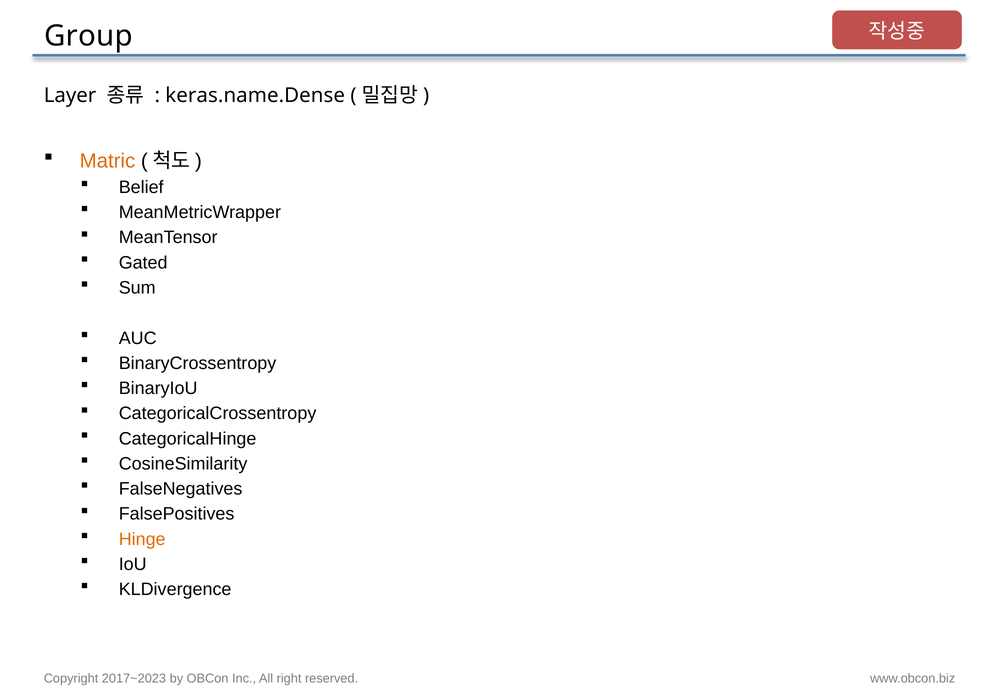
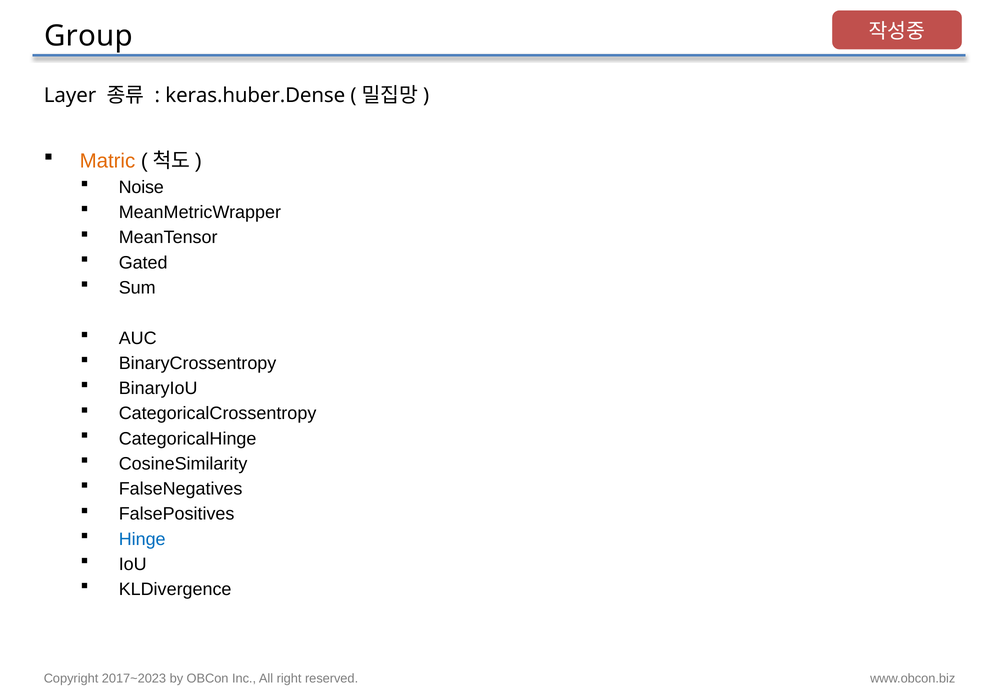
keras.name.Dense: keras.name.Dense -> keras.huber.Dense
Belief: Belief -> Noise
Hinge colour: orange -> blue
